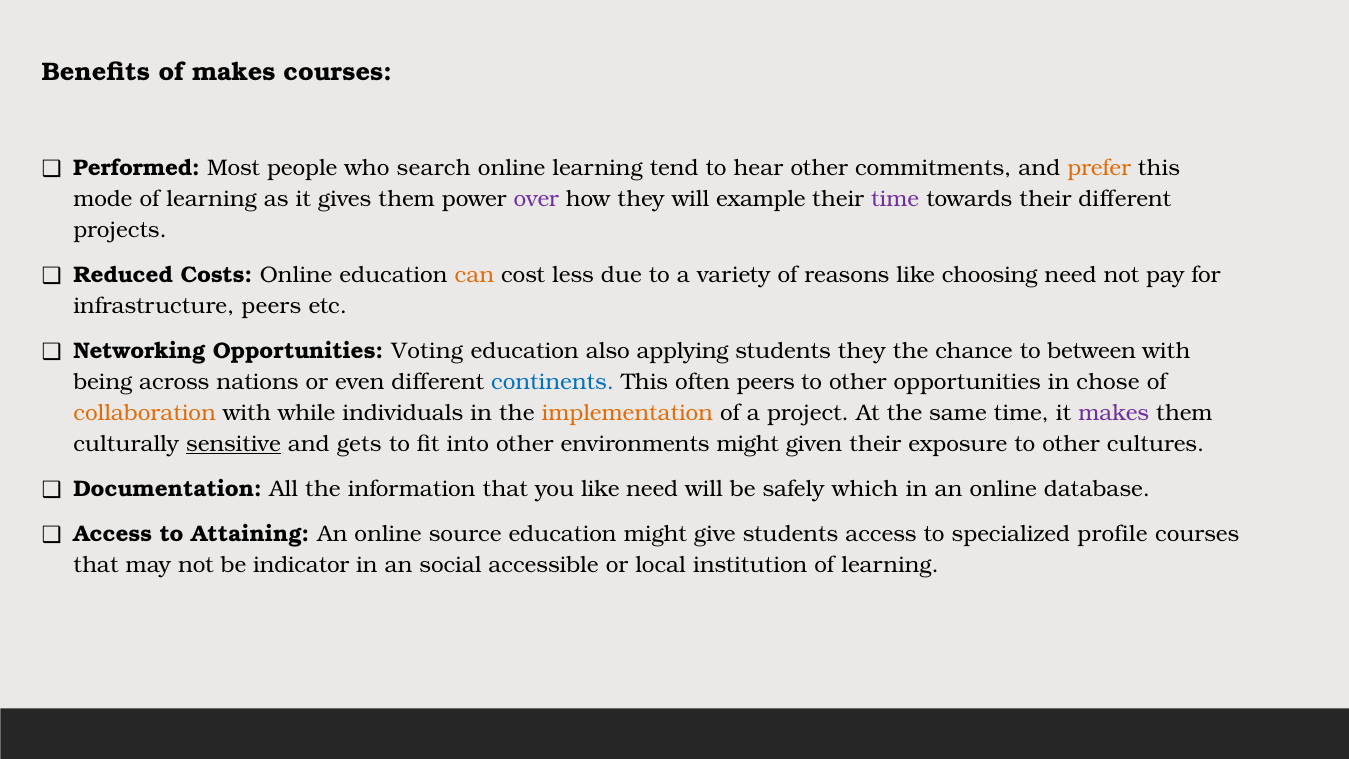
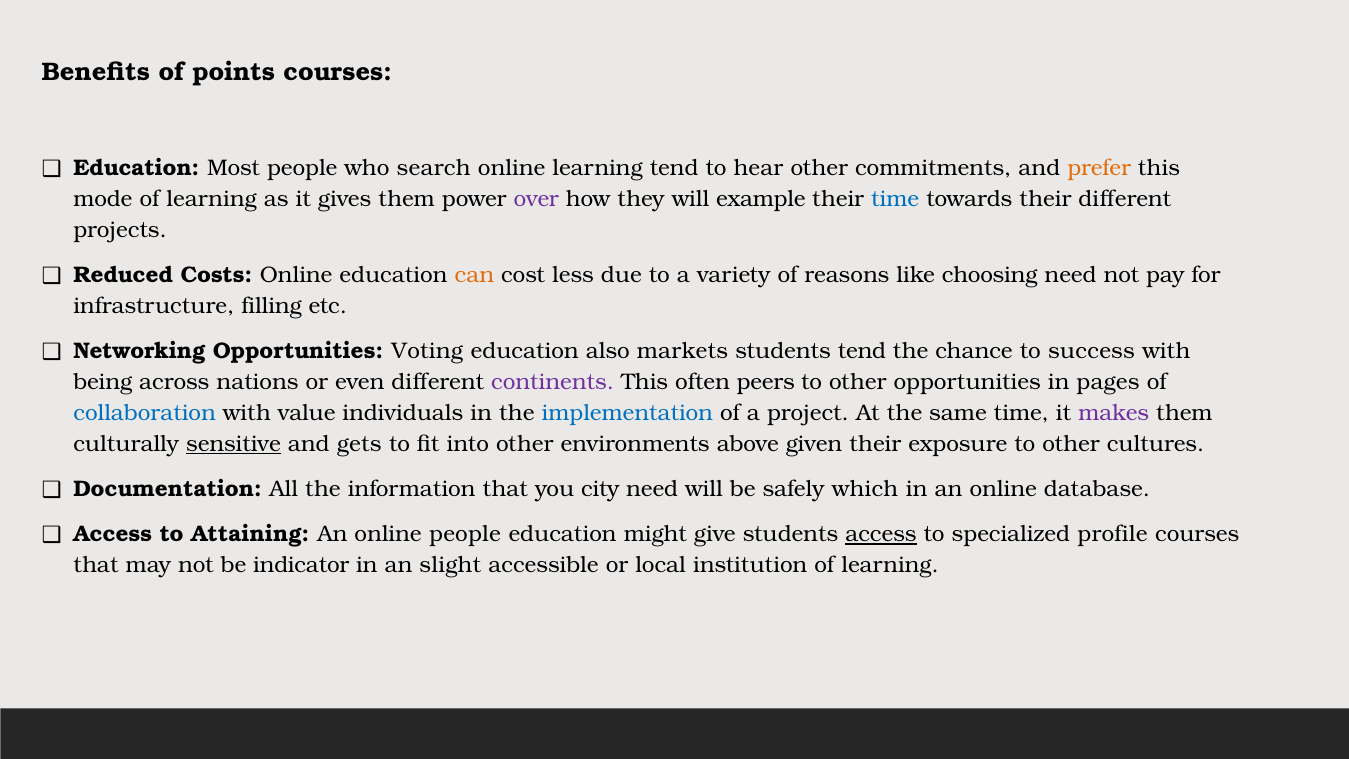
of makes: makes -> points
Performed at (136, 168): Performed -> Education
time at (895, 199) colour: purple -> blue
infrastructure peers: peers -> filling
applying: applying -> markets
students they: they -> tend
between: between -> success
continents colour: blue -> purple
chose: chose -> pages
collaboration colour: orange -> blue
while: while -> value
implementation colour: orange -> blue
environments might: might -> above
you like: like -> city
online source: source -> people
access at (881, 534) underline: none -> present
social: social -> slight
